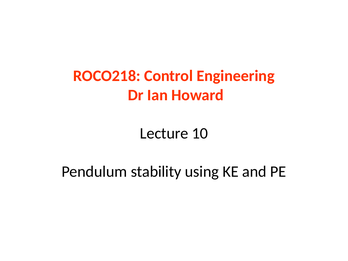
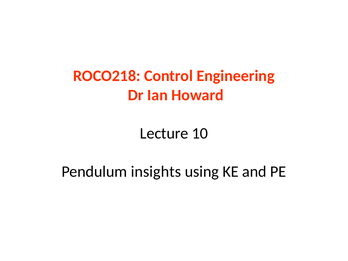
stability: stability -> insights
